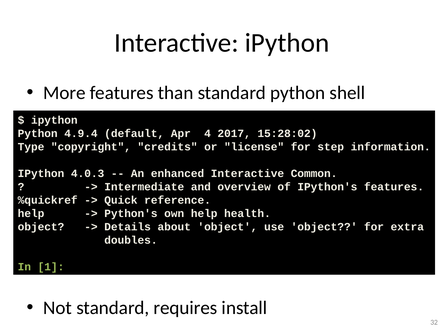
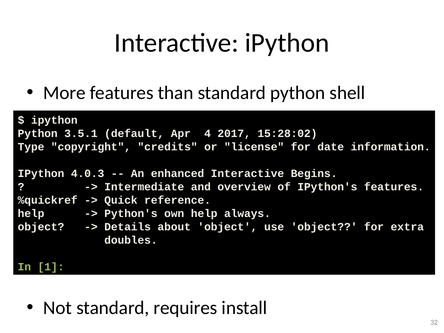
4.9.4: 4.9.4 -> 3.5.1
step: step -> date
Common: Common -> Begins
health: health -> always
